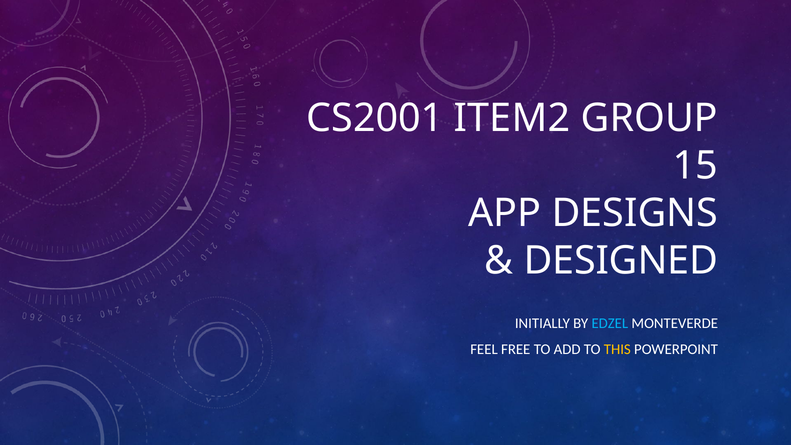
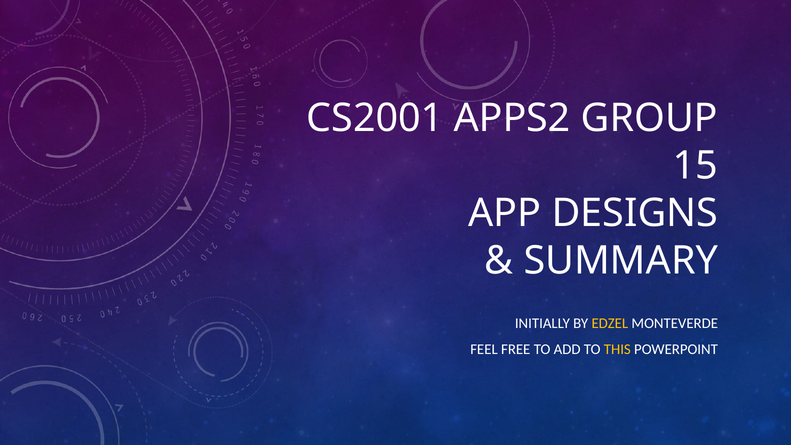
ITEM2: ITEM2 -> APPS2
DESIGNED: DESIGNED -> SUMMARY
EDZEL colour: light blue -> yellow
